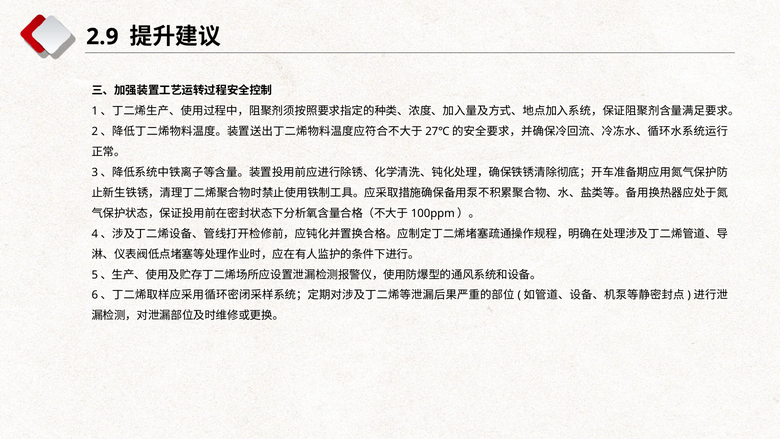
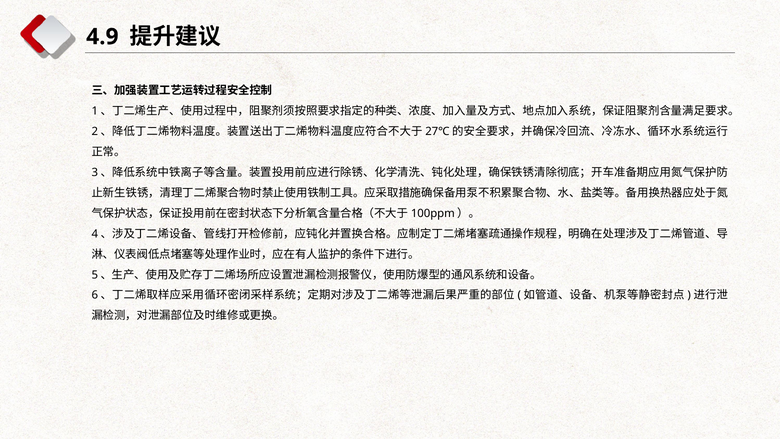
2.9: 2.9 -> 4.9
